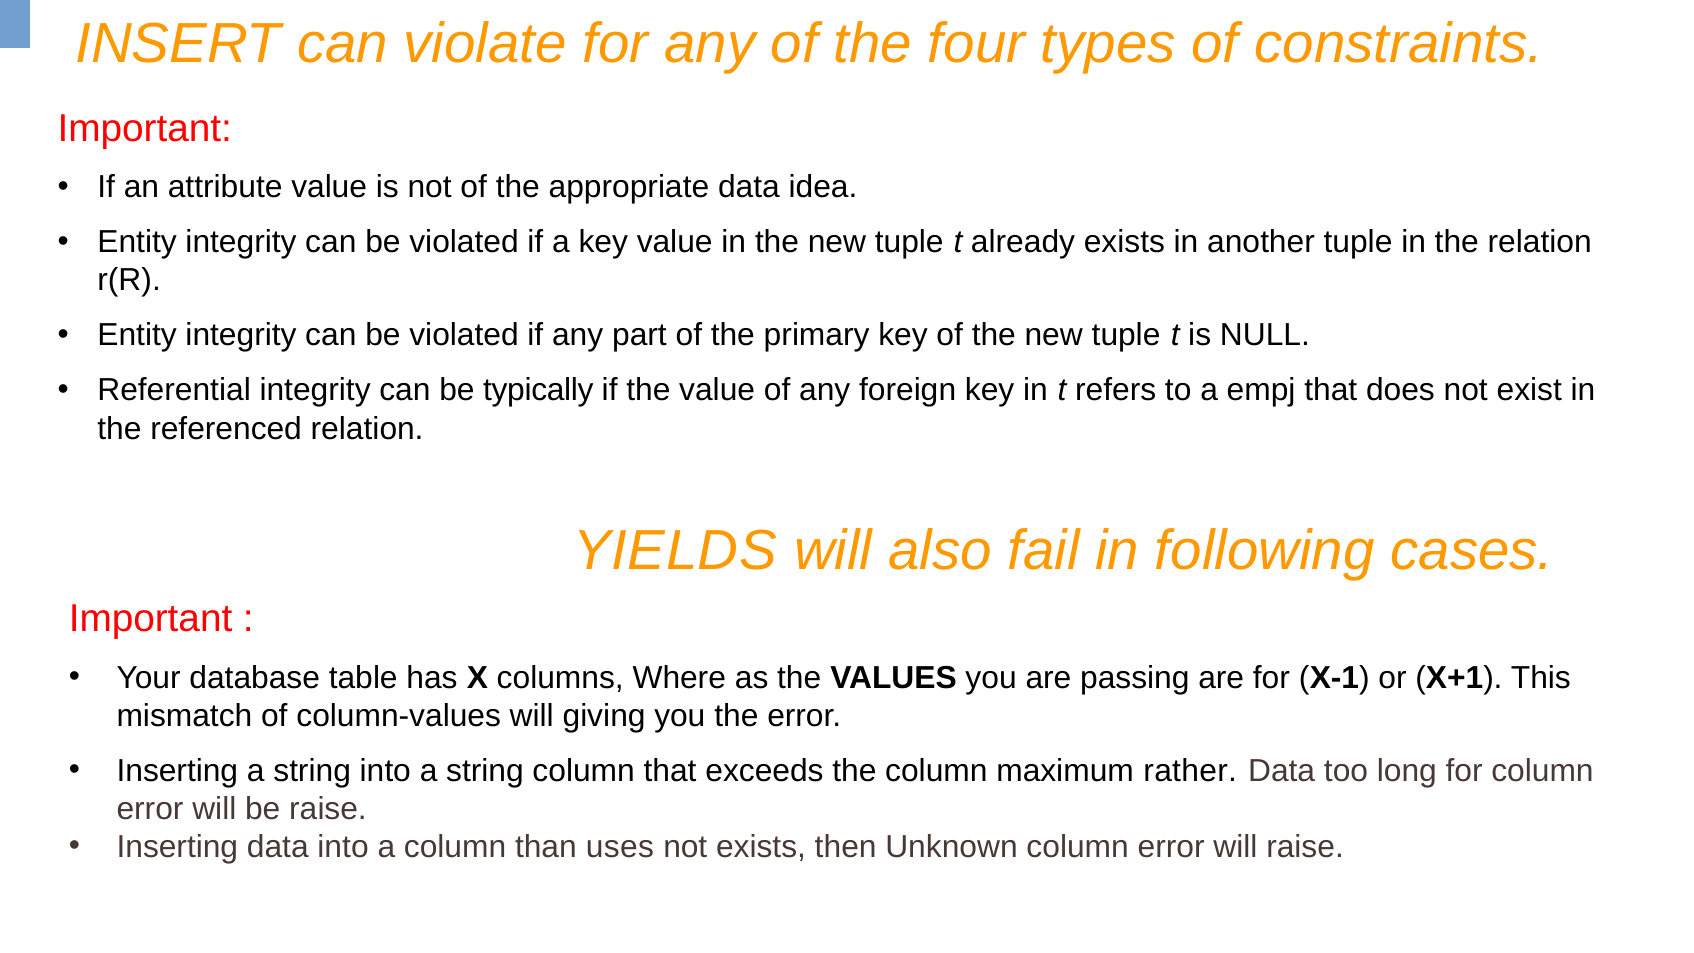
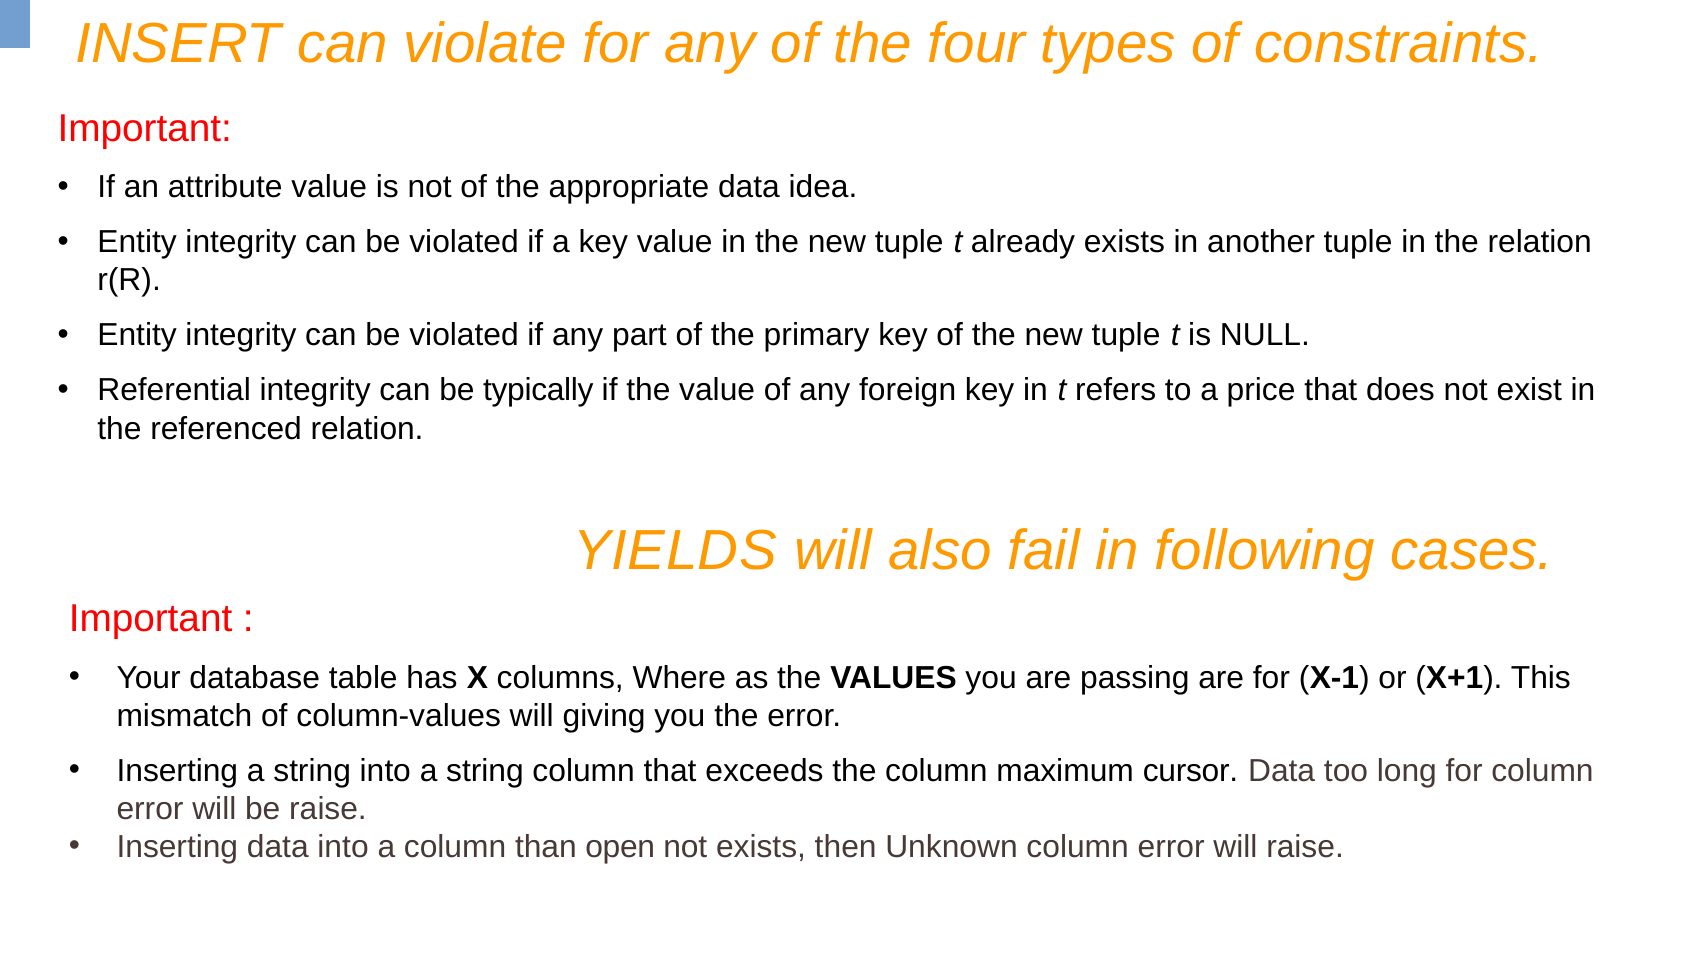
empj: empj -> price
rather: rather -> cursor
uses: uses -> open
